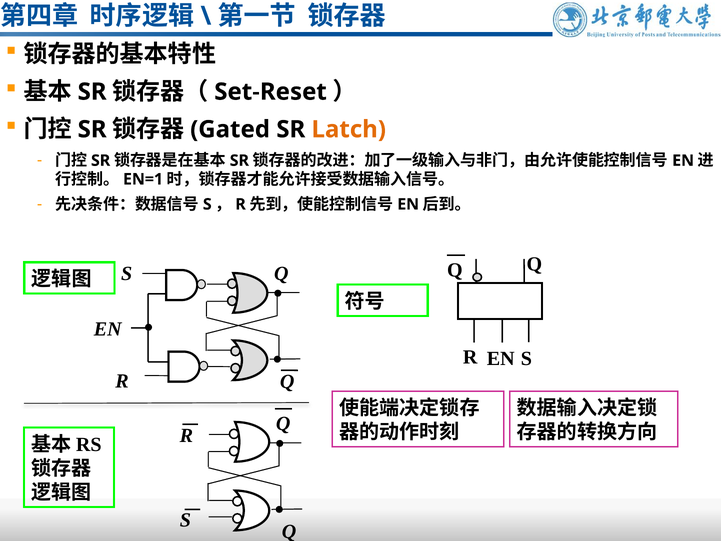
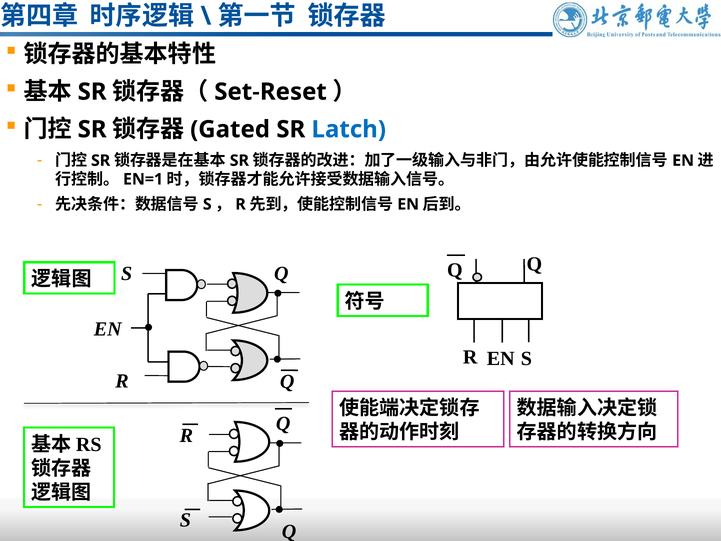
Latch colour: orange -> blue
